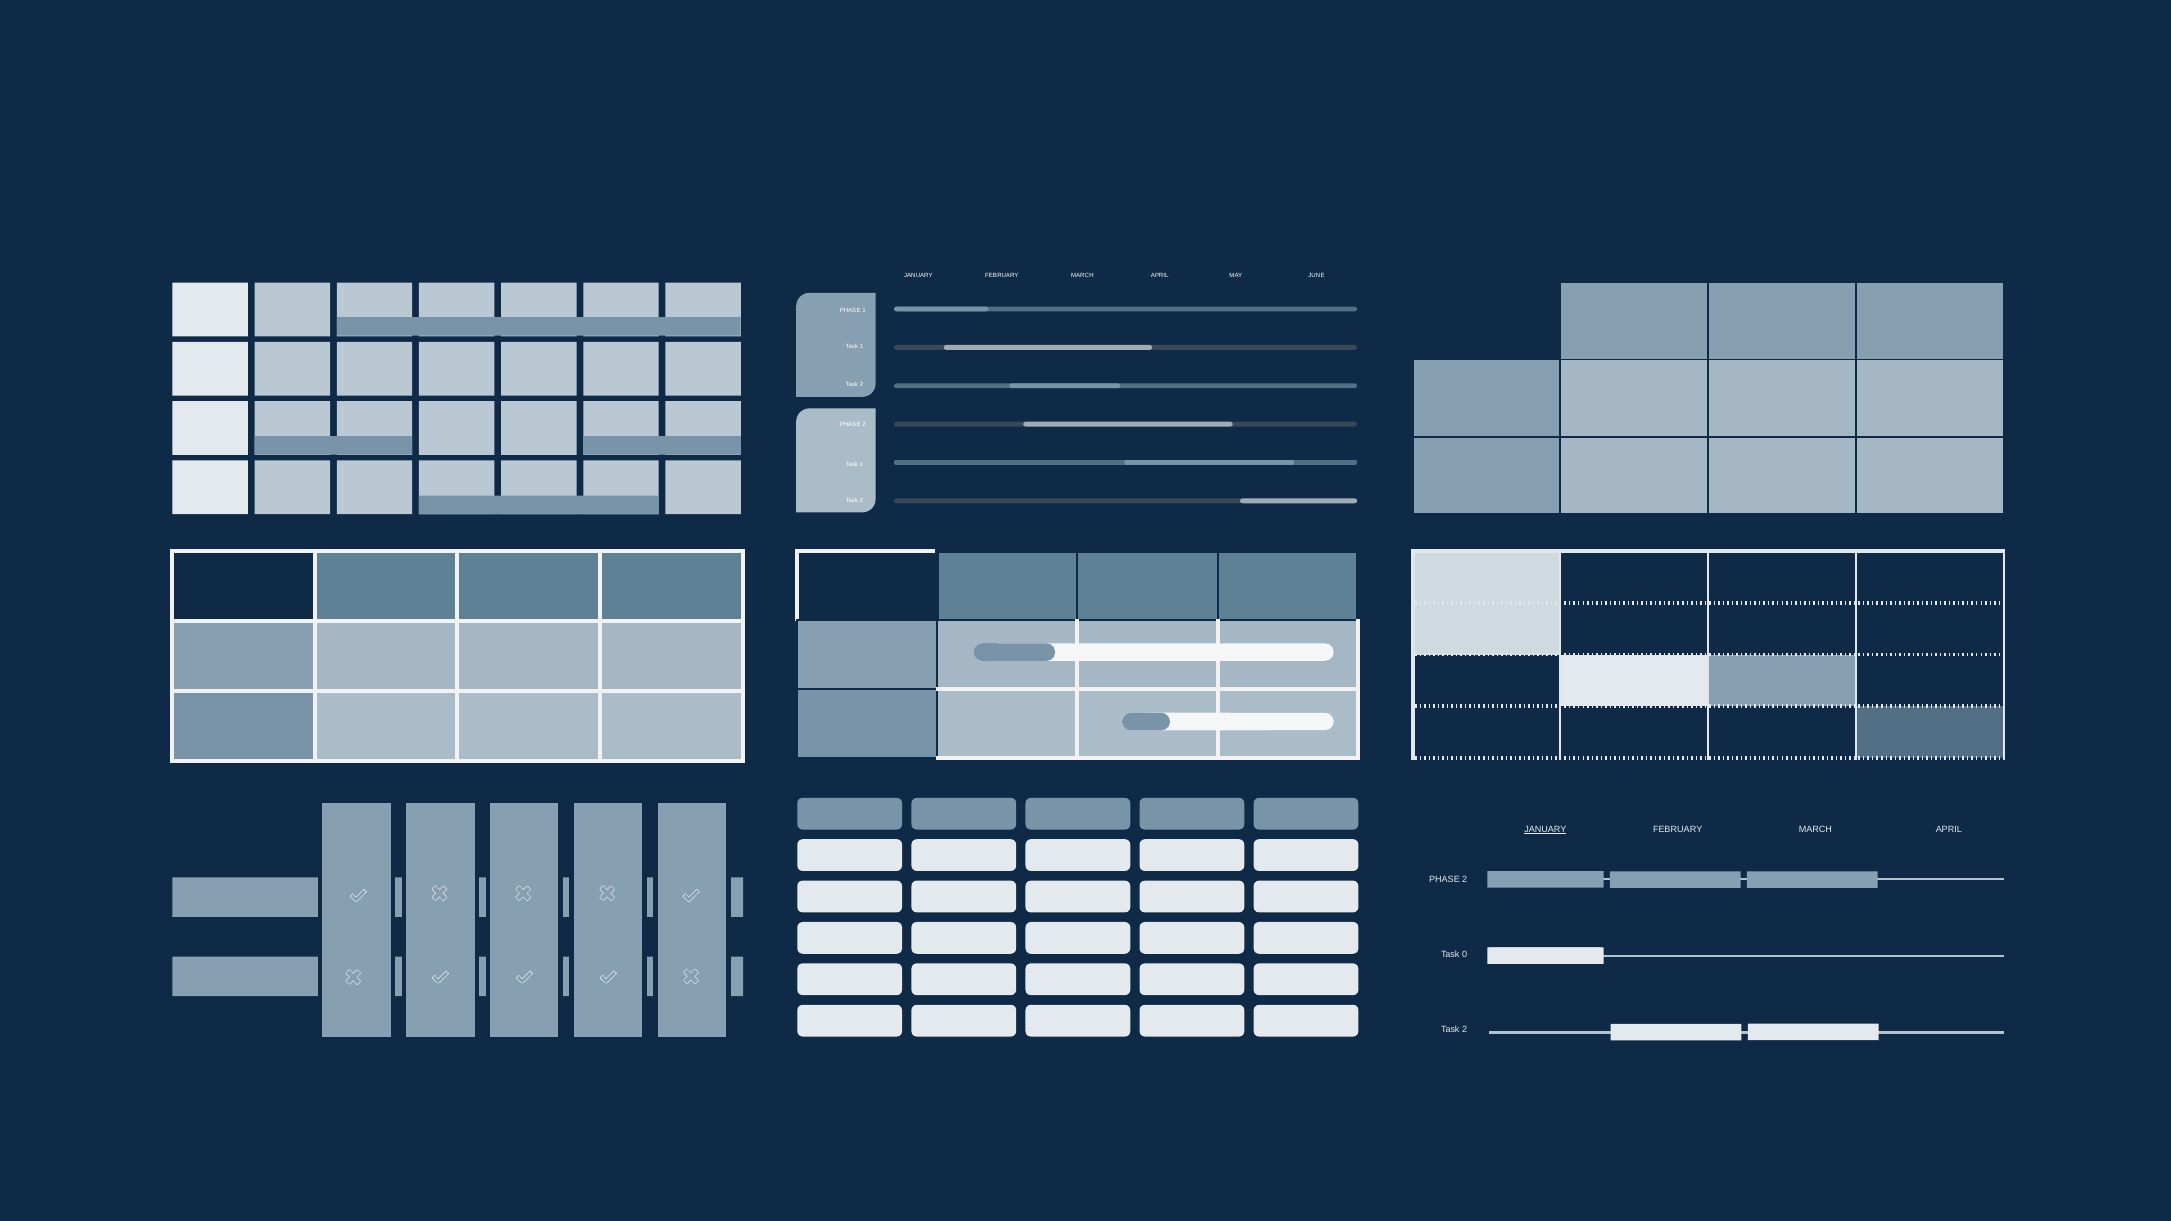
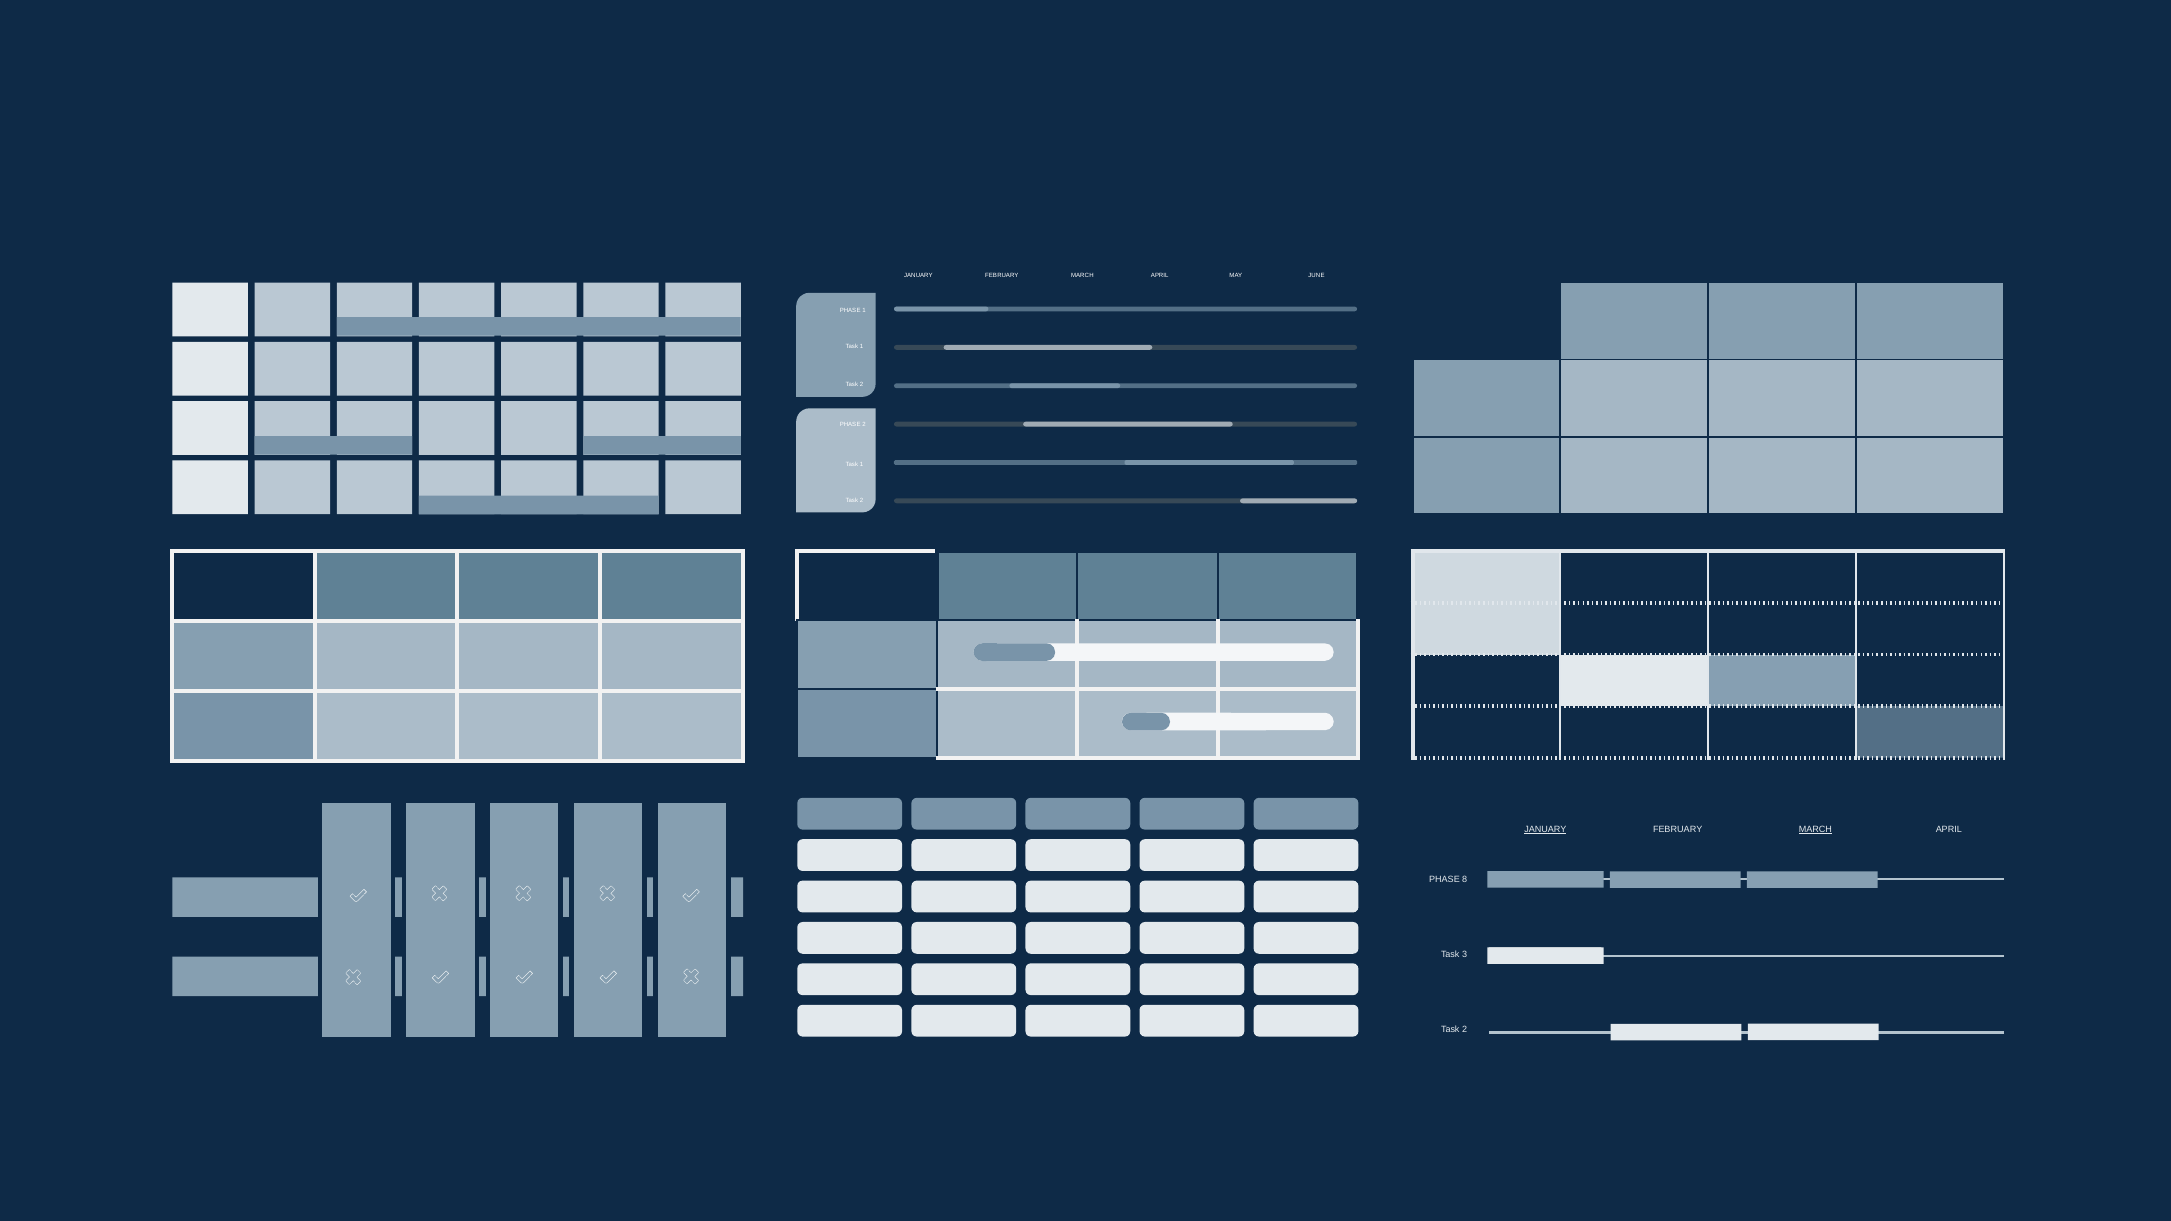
MARCH at (1815, 830) underline: none -> present
2 at (1465, 880): 2 -> 8
0: 0 -> 3
